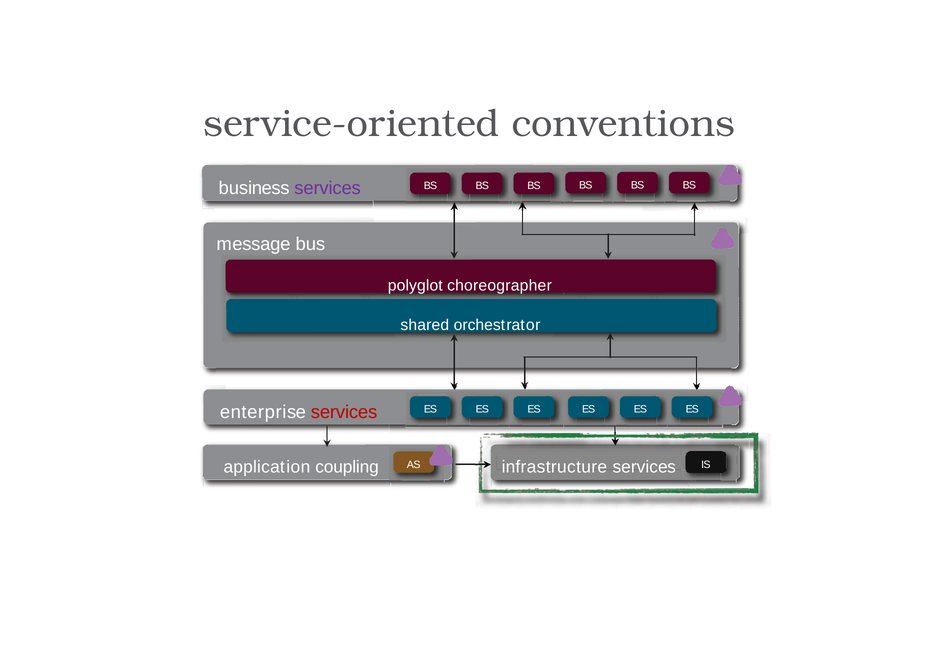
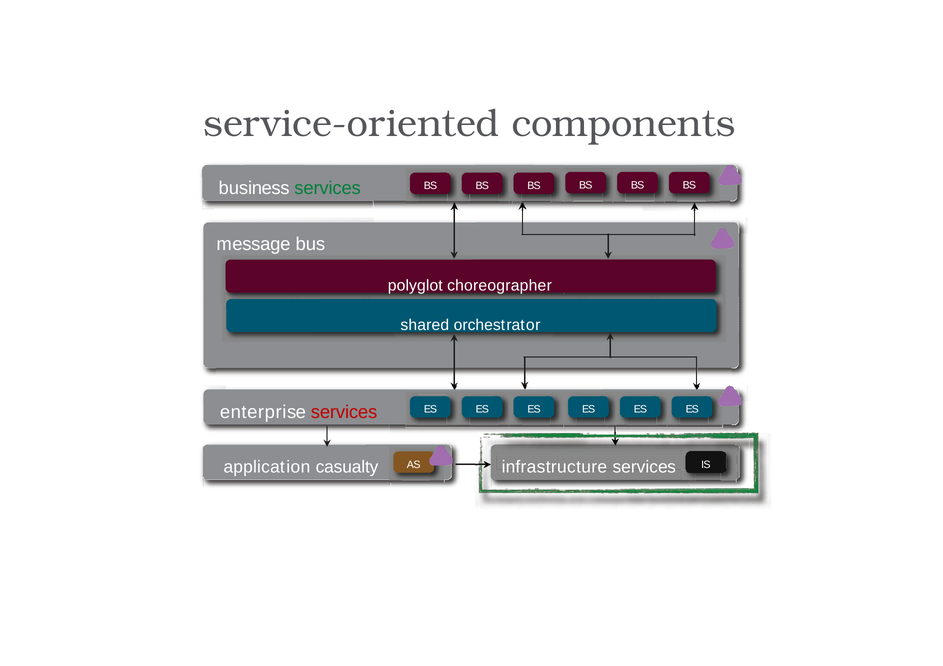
conventions: conventions -> components
services at (328, 188) colour: purple -> green
coupling: coupling -> casualty
